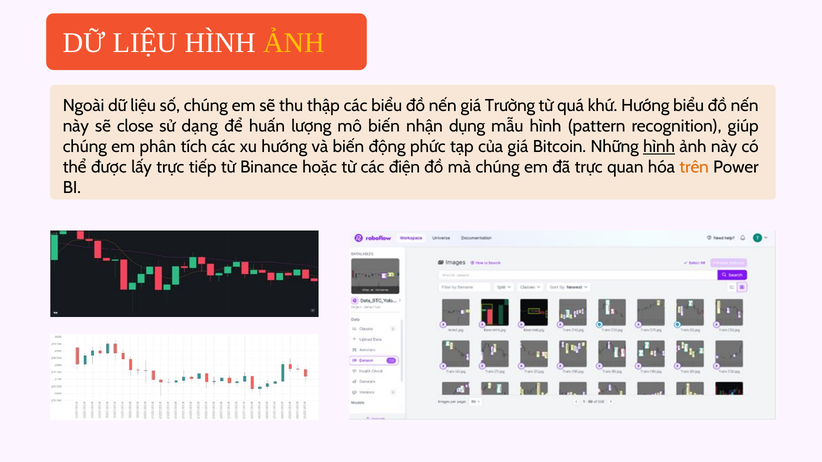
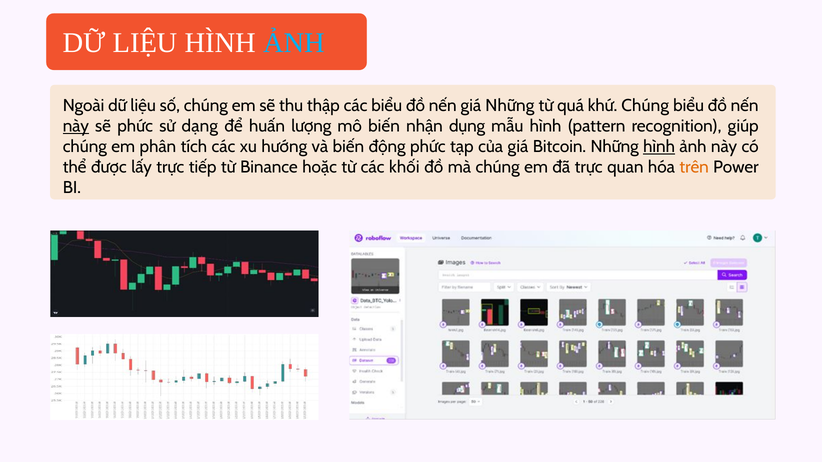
ẢNH at (294, 43) colour: yellow -> light blue
giá Trường: Trường -> Những
khứ Hướng: Hướng -> Chúng
này at (76, 126) underline: none -> present
sẽ close: close -> phức
điện: điện -> khối
